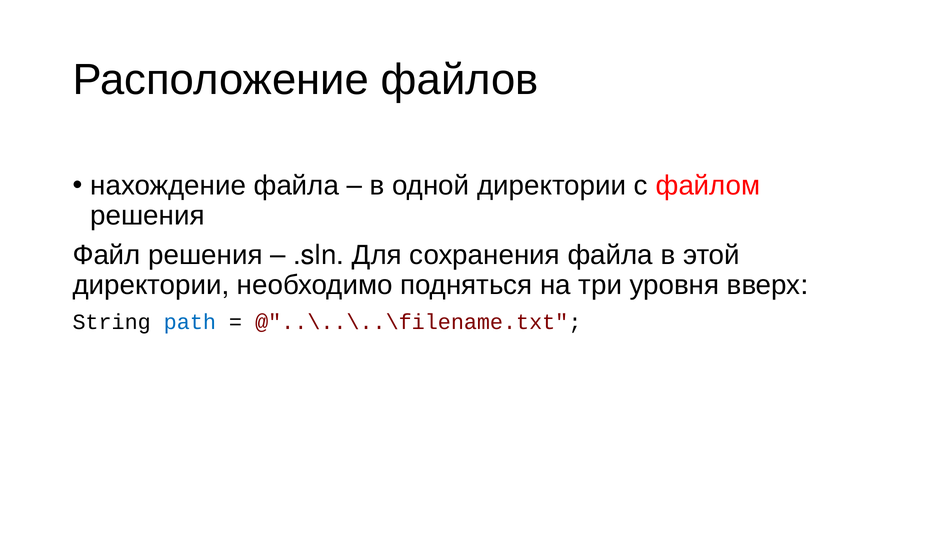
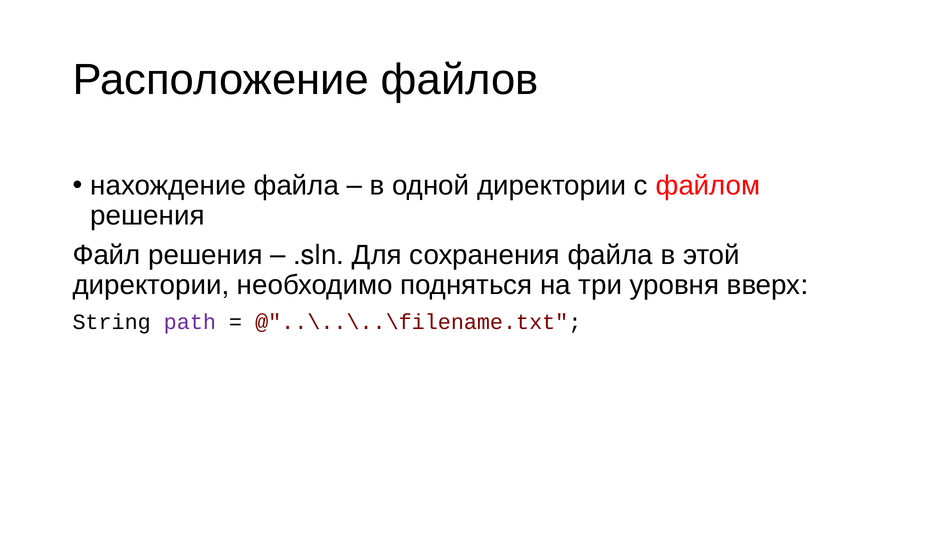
path colour: blue -> purple
